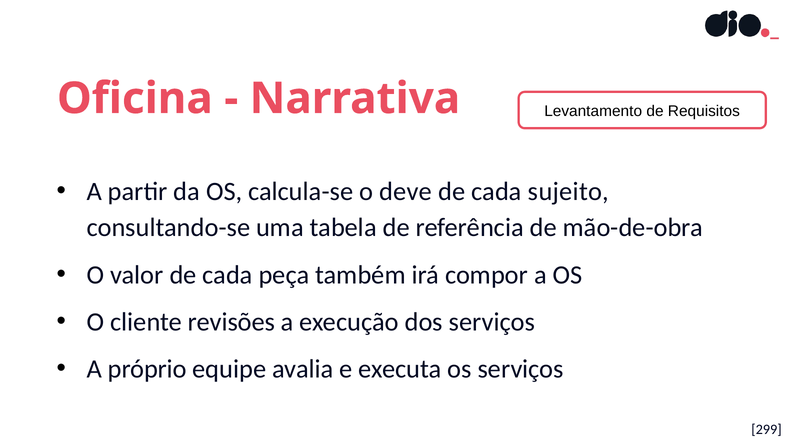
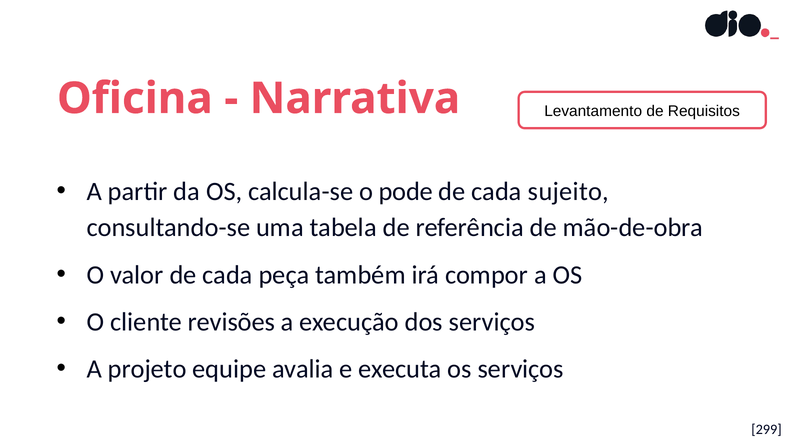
deve: deve -> pode
próprio: próprio -> projeto
